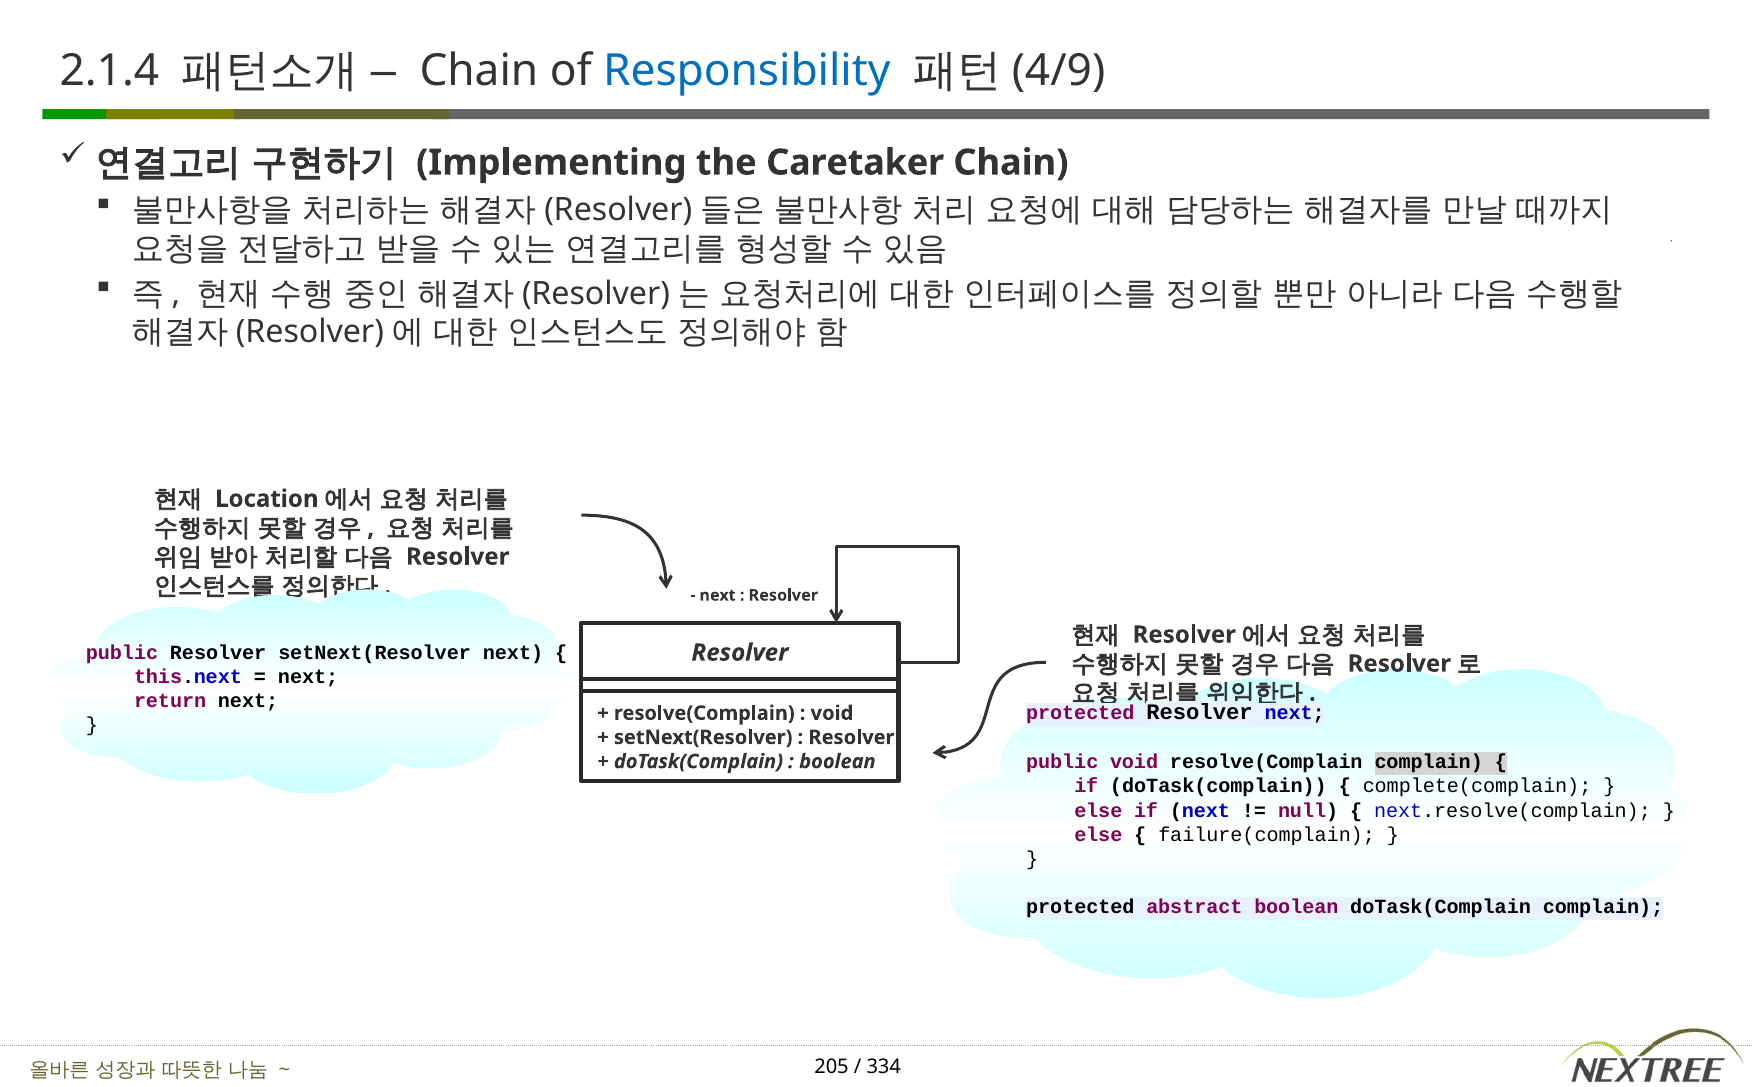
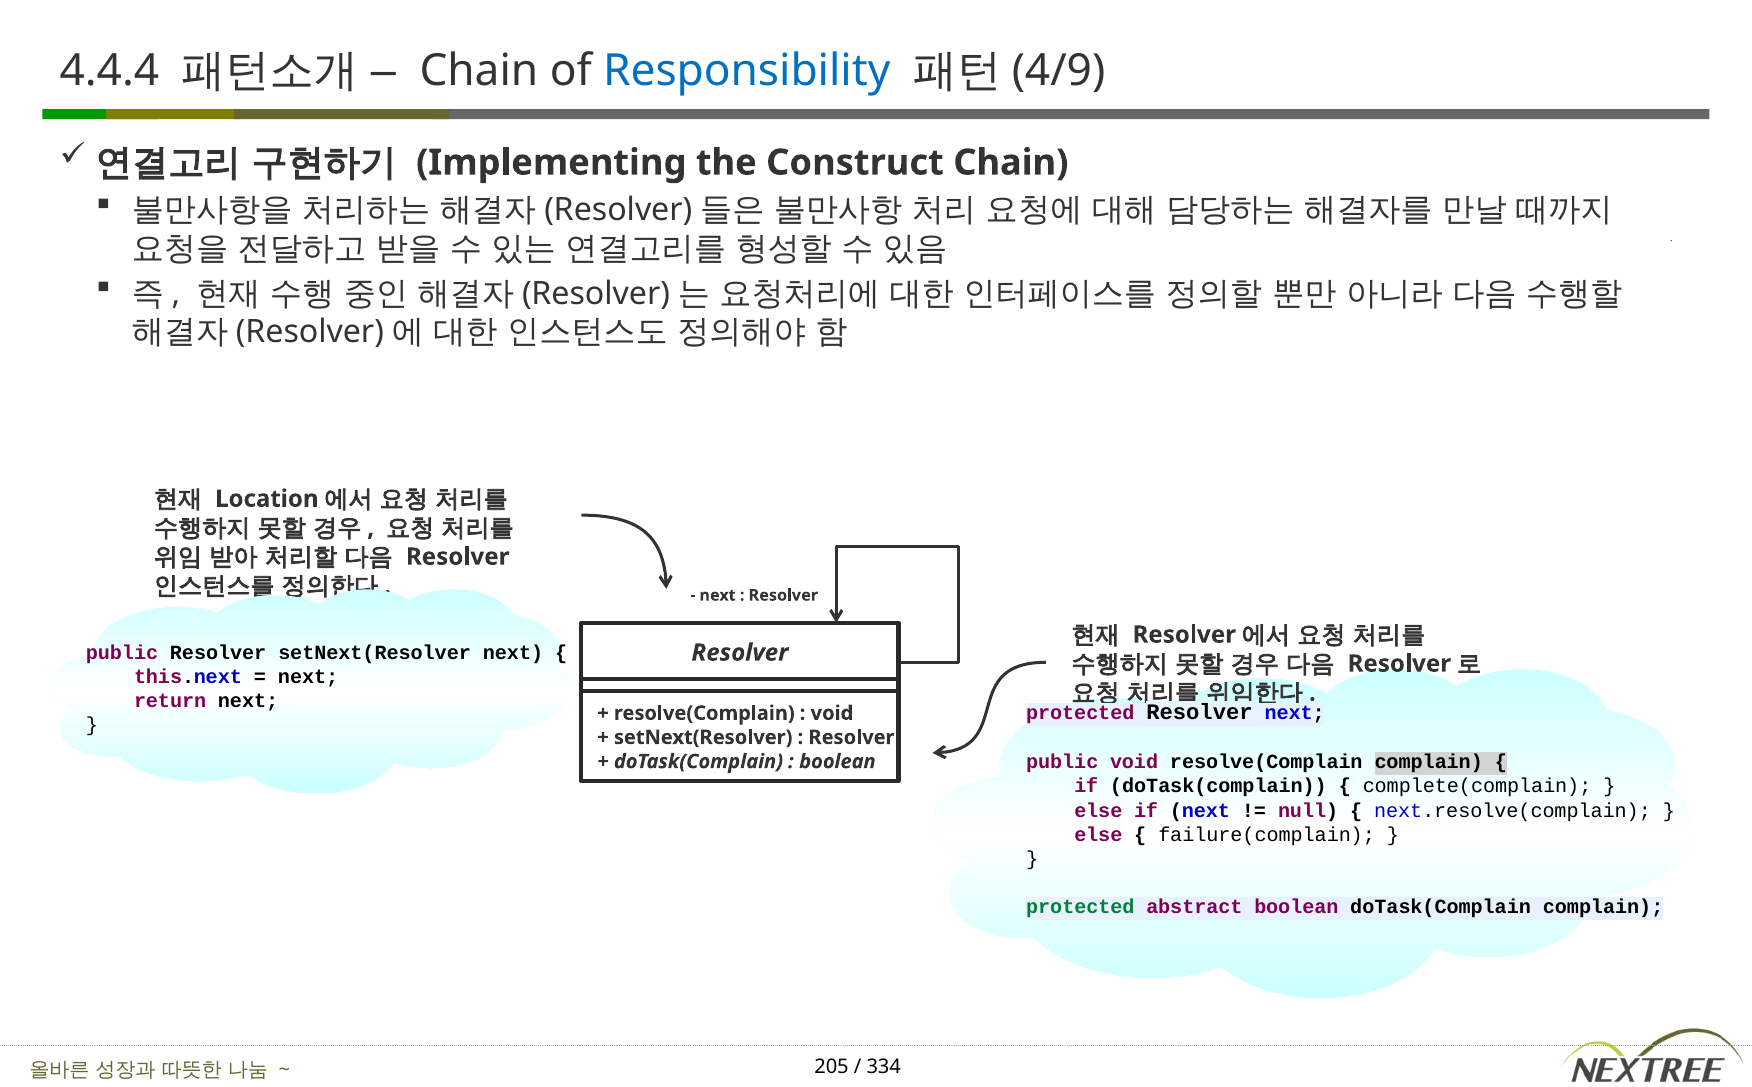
2.1.4: 2.1.4 -> 4.4.4
Caretaker: Caretaker -> Construct
protected at (1080, 908) colour: black -> green
